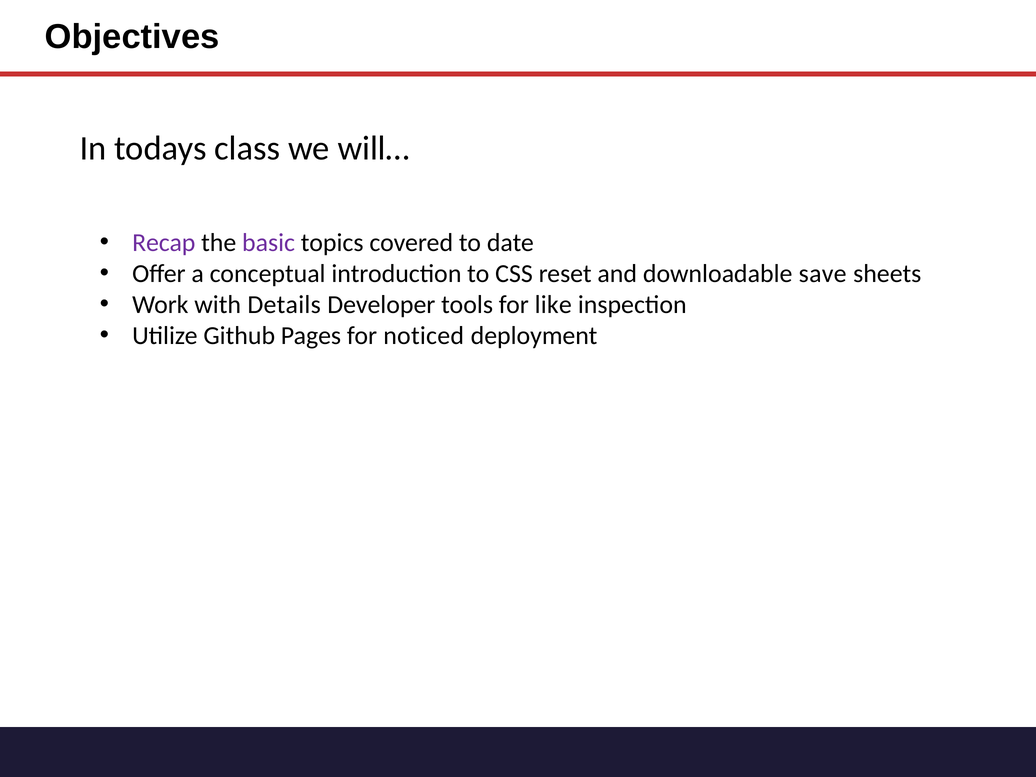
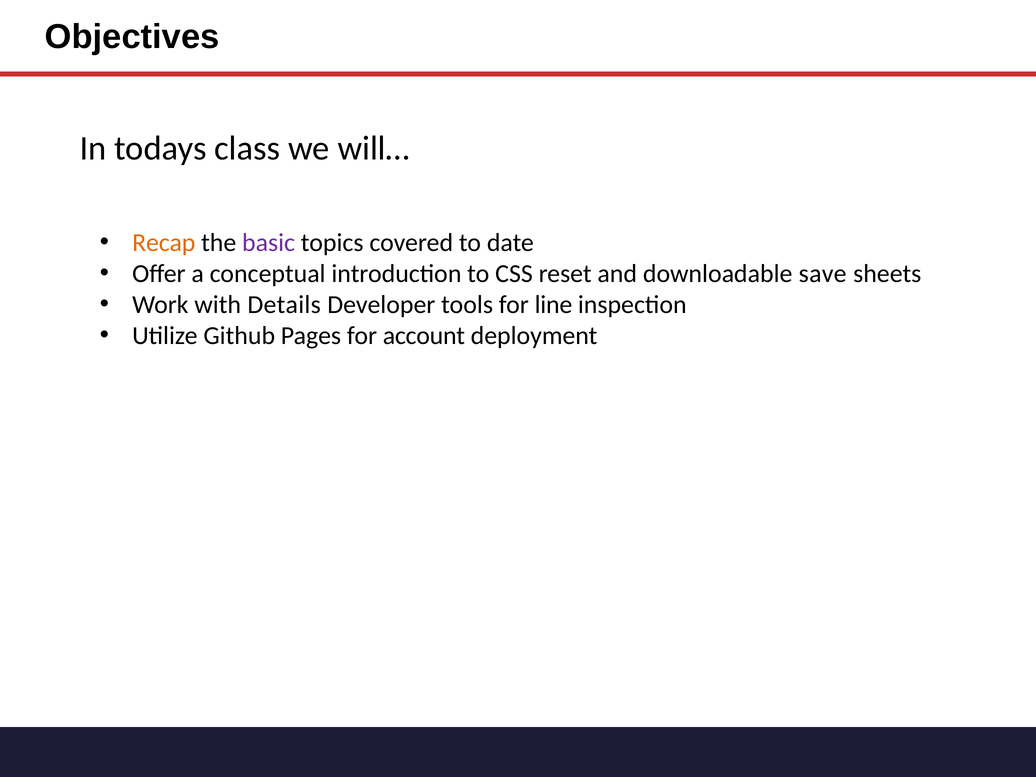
Recap colour: purple -> orange
like: like -> line
noticed: noticed -> account
